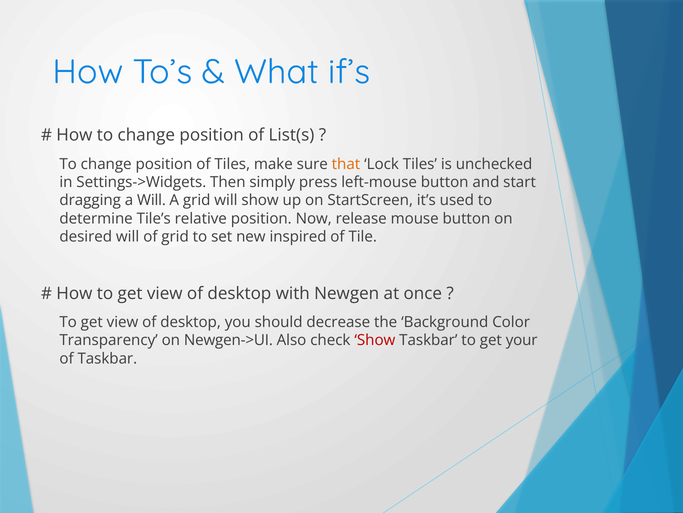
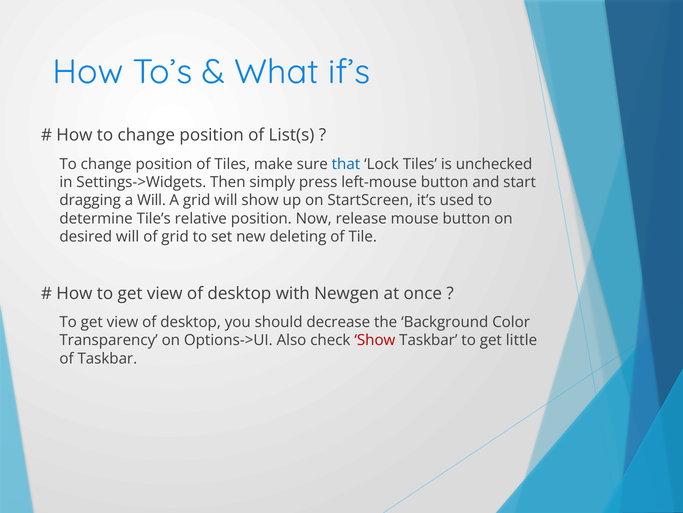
that colour: orange -> blue
inspired: inspired -> deleting
Newgen->UI: Newgen->UI -> Options->UI
your: your -> little
